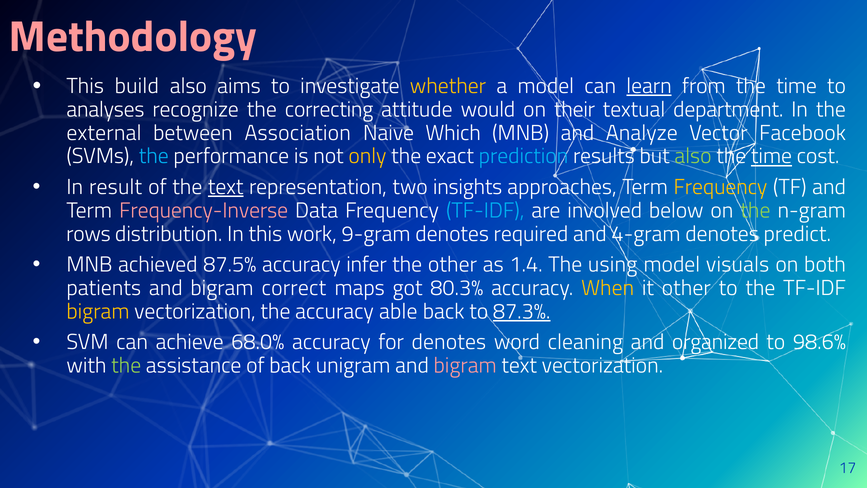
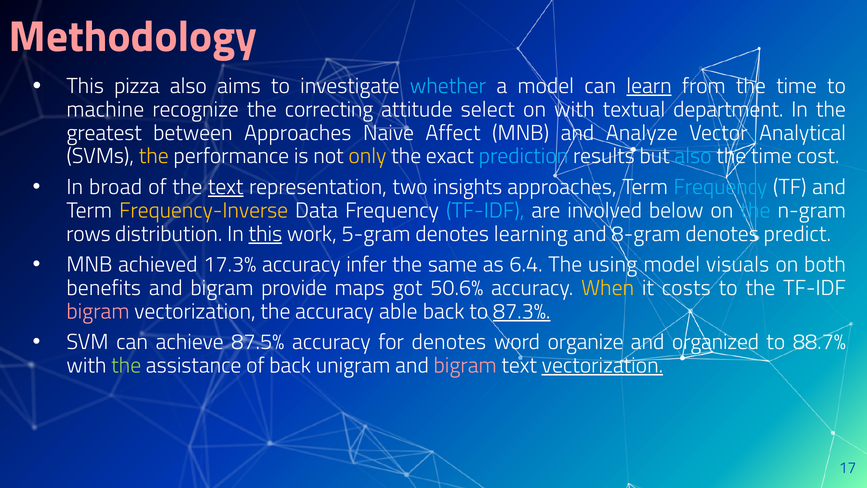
build: build -> pizza
whether colour: yellow -> light blue
analyses: analyses -> machine
would: would -> select
on their: their -> with
external: external -> greatest
between Association: Association -> Approaches
Which: Which -> Affect
Facebook: Facebook -> Analytical
the at (154, 156) colour: light blue -> yellow
also at (693, 156) colour: light green -> light blue
time at (772, 156) underline: present -> none
result: result -> broad
Frequency at (720, 187) colour: yellow -> light blue
Frequency-Inverse colour: pink -> yellow
the at (755, 210) colour: light green -> light blue
this at (265, 234) underline: none -> present
9-gram: 9-gram -> 5-gram
required: required -> learning
4-gram: 4-gram -> 8-gram
87.5%: 87.5% -> 17.3%
the other: other -> same
1.4: 1.4 -> 6.4
patients: patients -> benefits
correct: correct -> provide
80.3%: 80.3% -> 50.6%
it other: other -> costs
bigram at (98, 311) colour: yellow -> pink
68.0%: 68.0% -> 87.5%
cleaning: cleaning -> organize
98.6%: 98.6% -> 88.7%
vectorization at (602, 365) underline: none -> present
